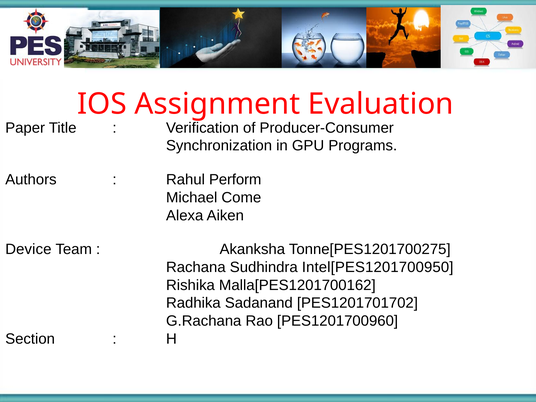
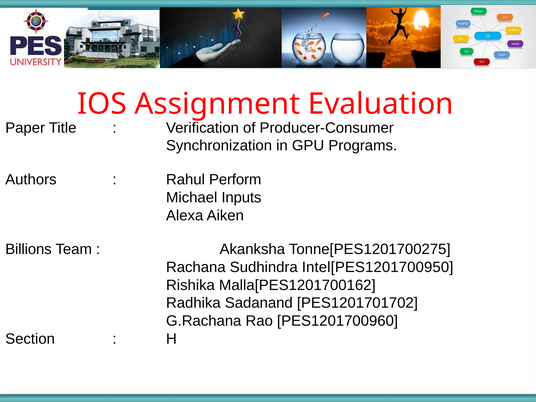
Come: Come -> Inputs
Device: Device -> Billions
